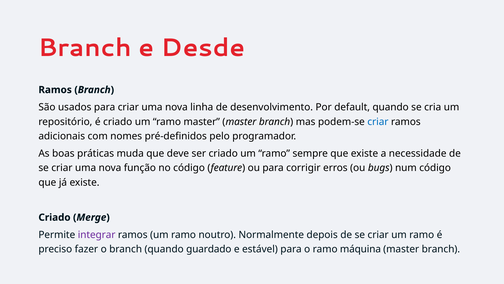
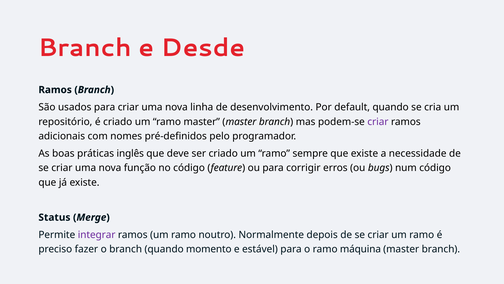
criar at (378, 122) colour: blue -> purple
muda: muda -> inglês
Criado at (54, 217): Criado -> Status
guardado: guardado -> momento
